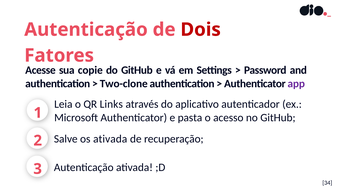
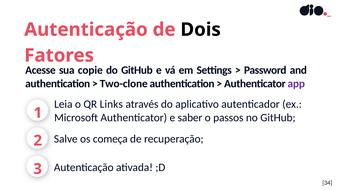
Dois colour: red -> black
pasta: pasta -> saber
acesso: acesso -> passos
os ativada: ativada -> começa
